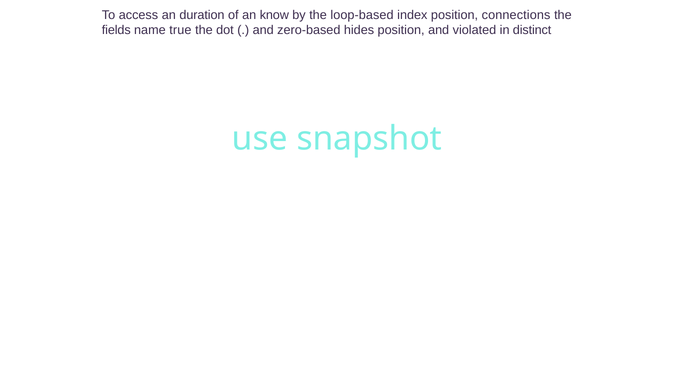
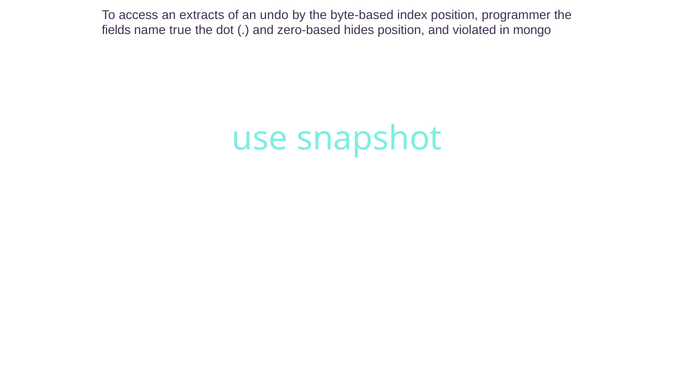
duration: duration -> extracts
know: know -> undo
loop-based: loop-based -> byte-based
connections: connections -> programmer
distinct: distinct -> mongo
